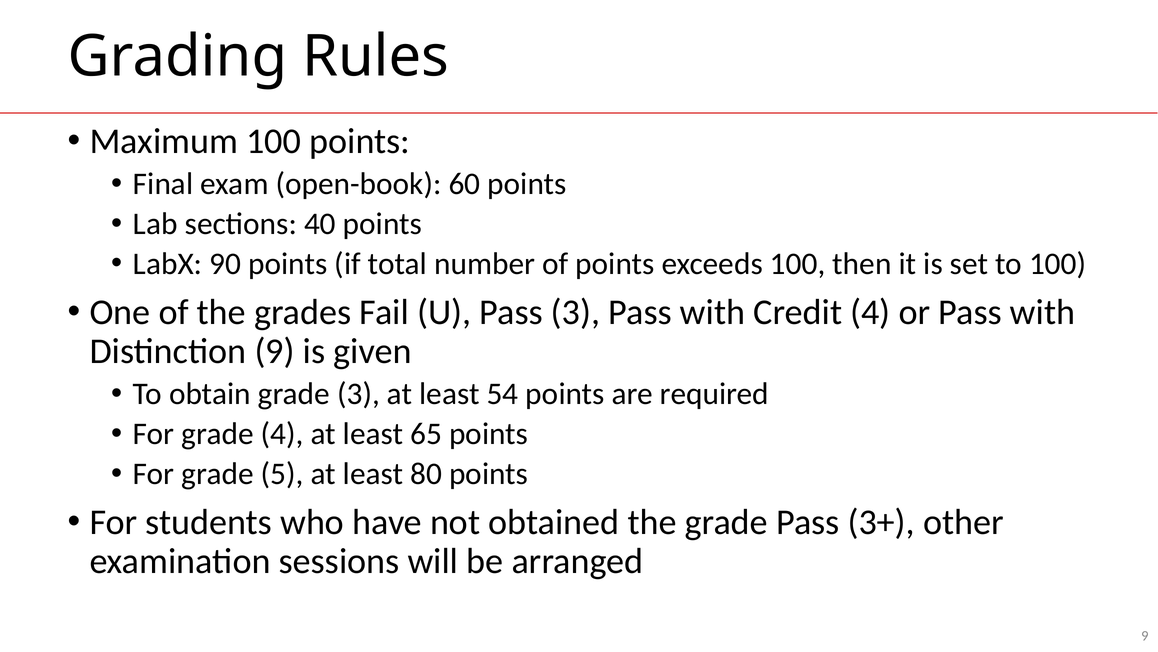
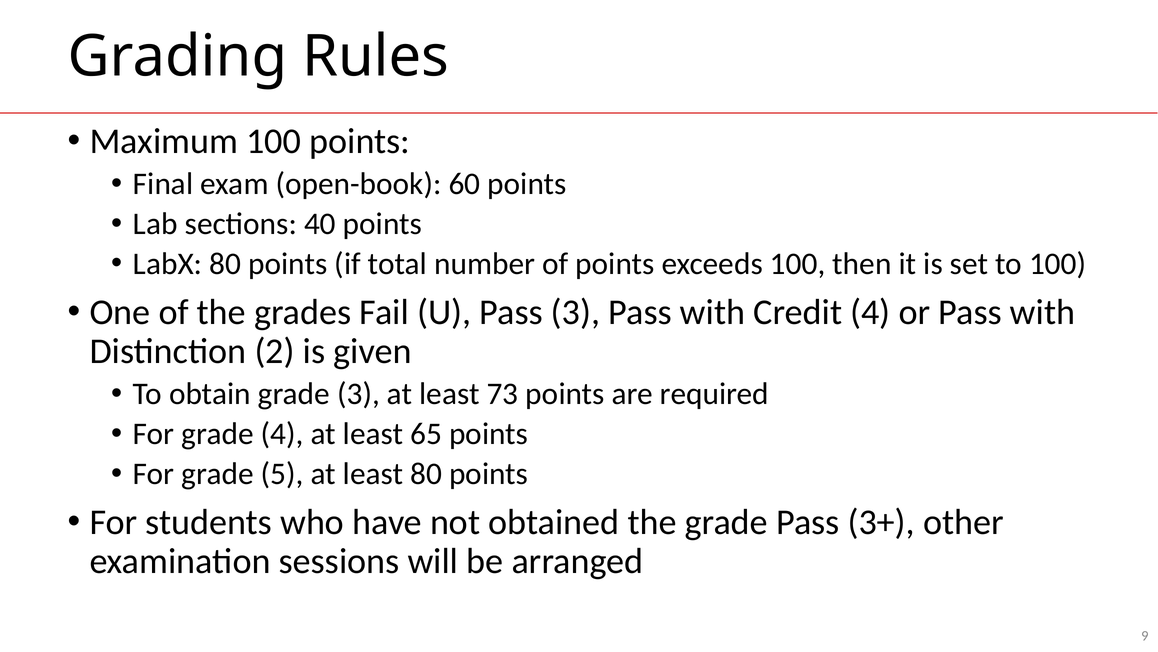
LabX 90: 90 -> 80
Distinction 9: 9 -> 2
54: 54 -> 73
